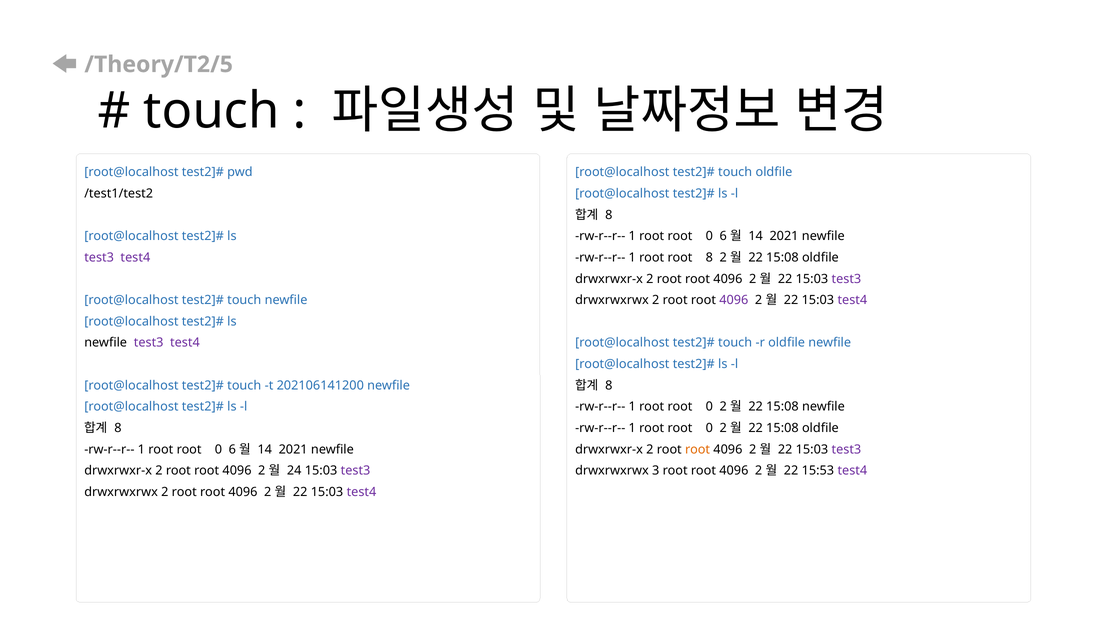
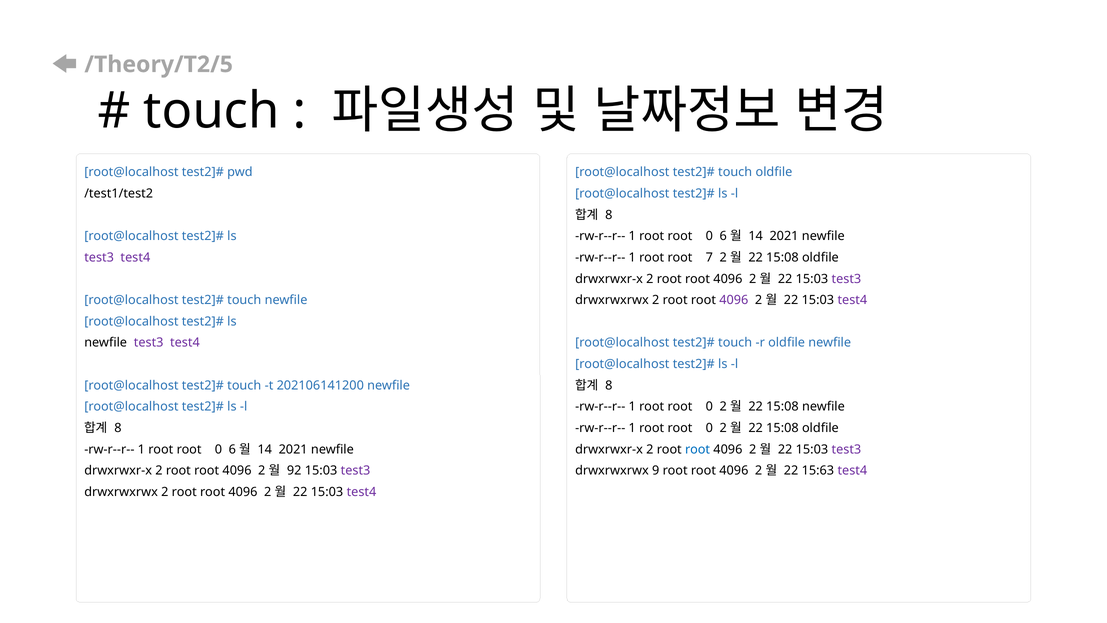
root 8: 8 -> 7
root at (698, 449) colour: orange -> blue
24: 24 -> 92
3: 3 -> 9
15:53: 15:53 -> 15:63
